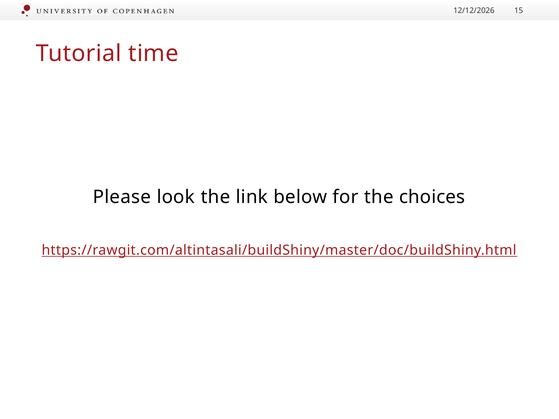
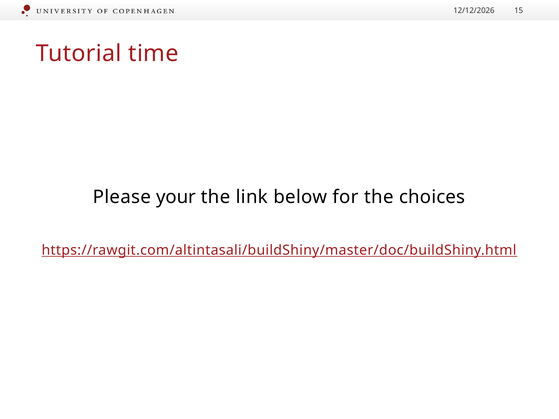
look: look -> your
